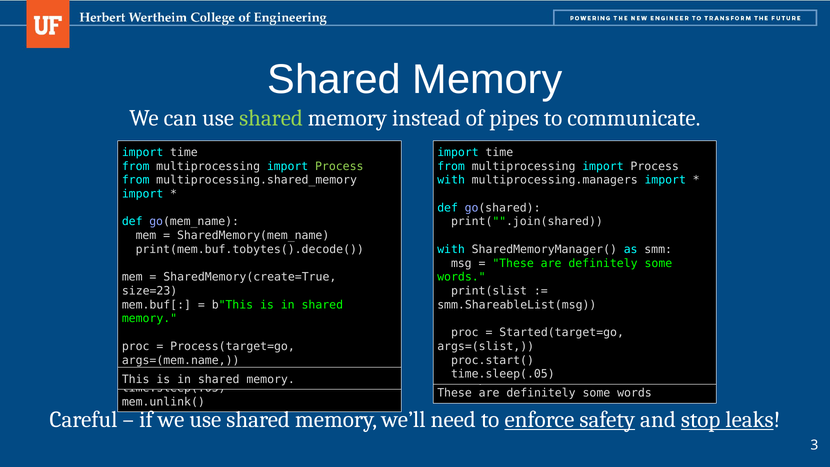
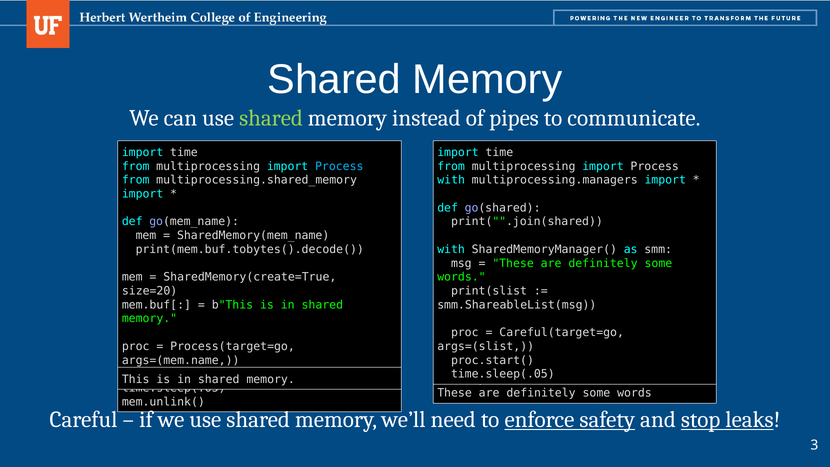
Process at (339, 166) colour: light green -> light blue
size=23: size=23 -> size=20
Started(target=go: Started(target=go -> Careful(target=go
